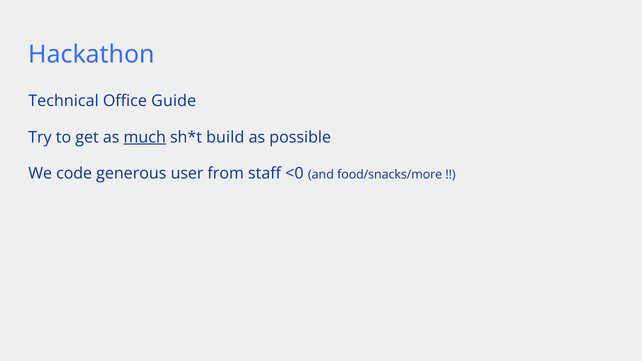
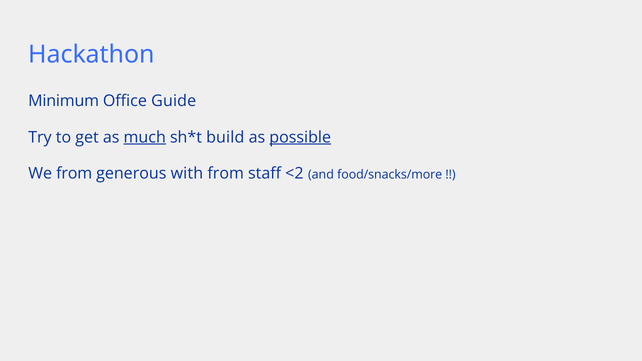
Technical: Technical -> Minimum
possible underline: none -> present
We code: code -> from
user: user -> with
<0: <0 -> <2
